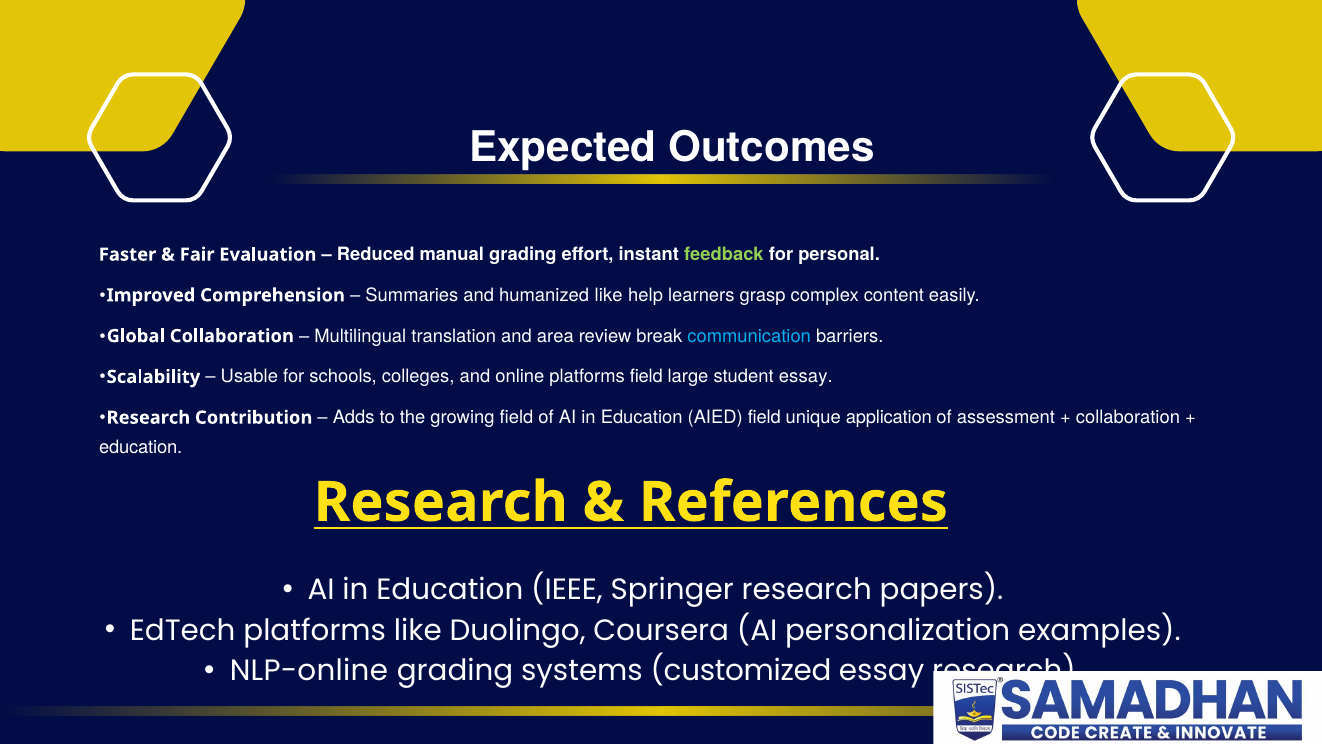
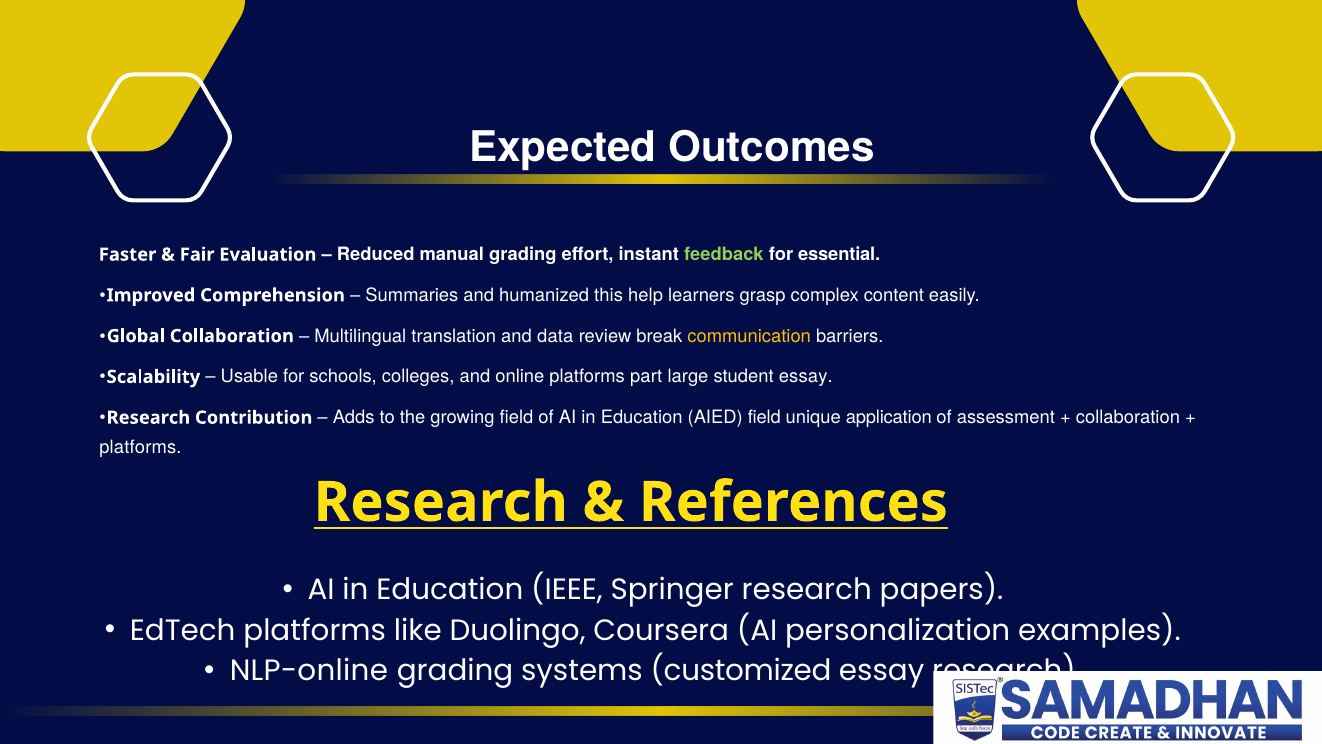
personal: personal -> essential
humanized like: like -> this
area: area -> data
communication colour: light blue -> yellow
platforms field: field -> part
education at (141, 447): education -> platforms
